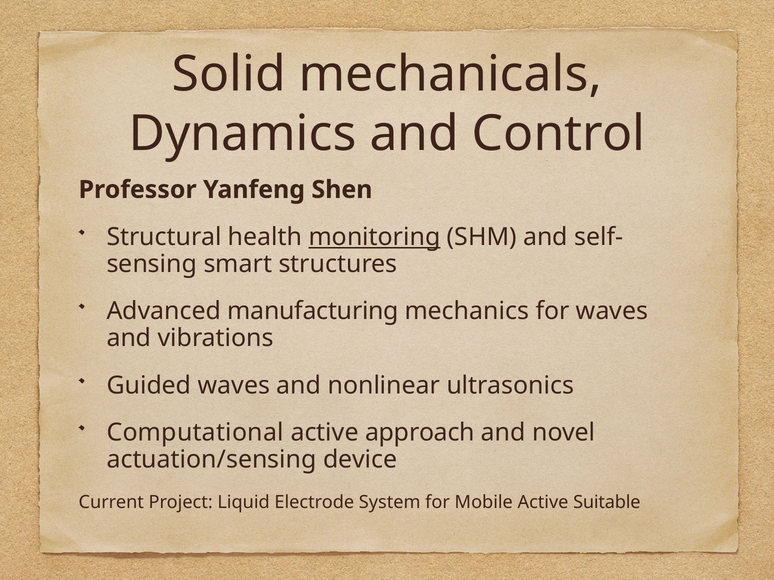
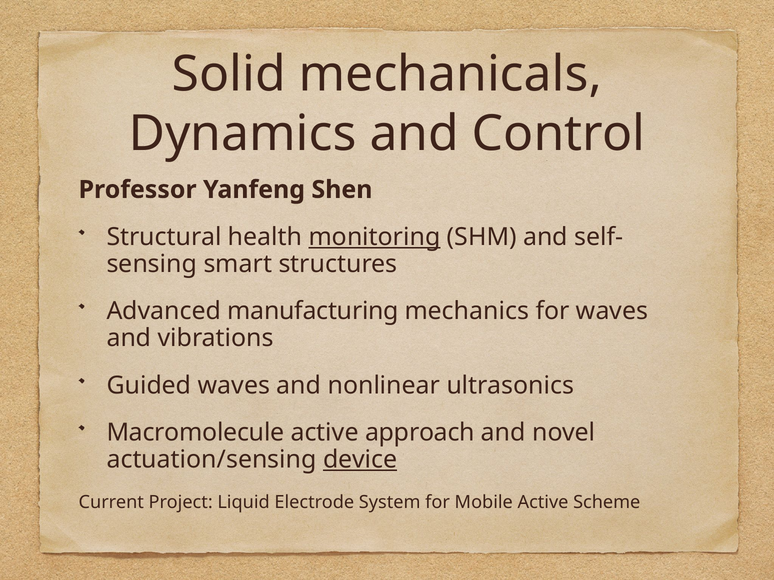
Computational: Computational -> Macromolecule
device underline: none -> present
Suitable: Suitable -> Scheme
